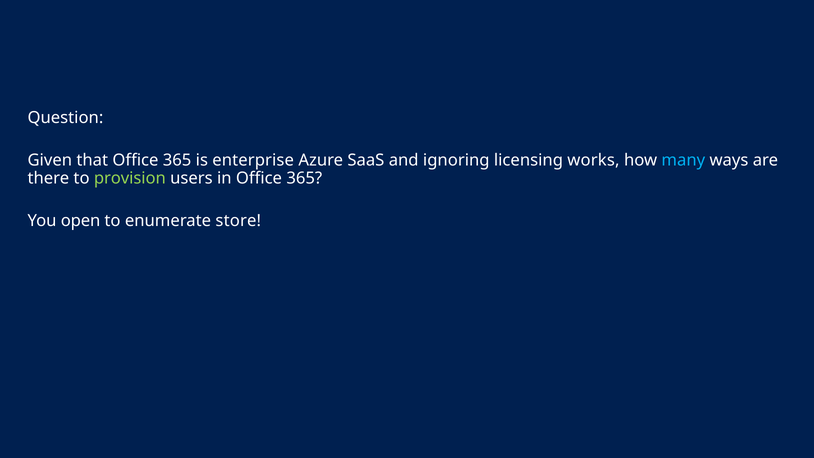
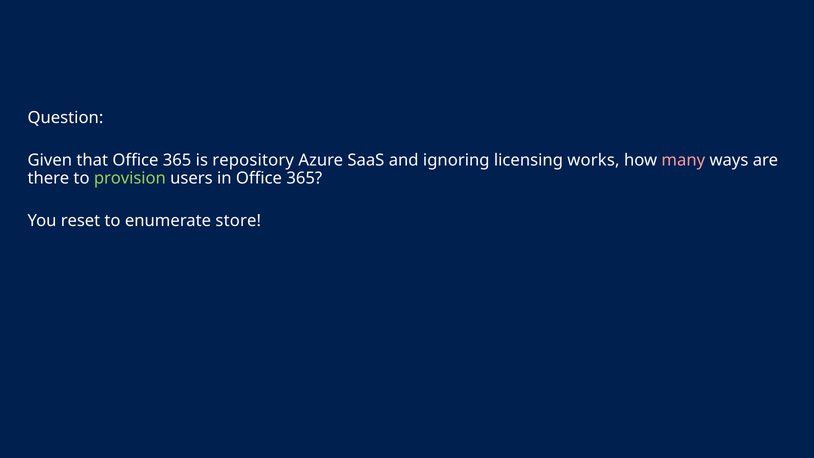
enterprise: enterprise -> repository
many colour: light blue -> pink
open: open -> reset
